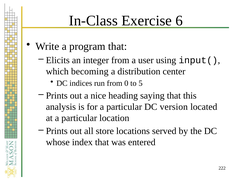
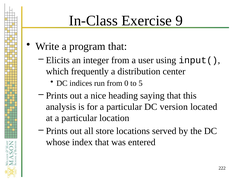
6: 6 -> 9
becoming: becoming -> frequently
